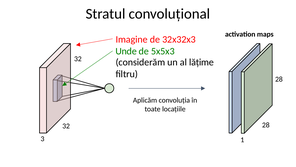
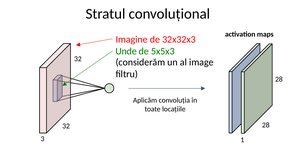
lățime: lățime -> image
